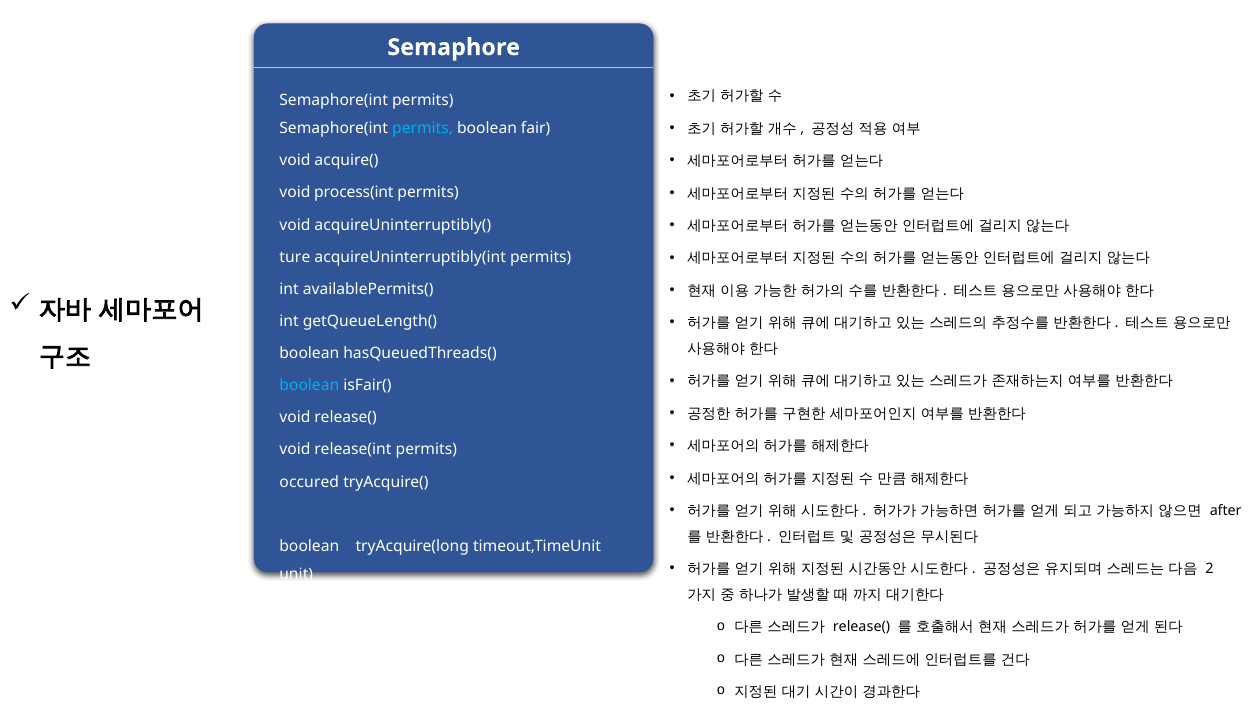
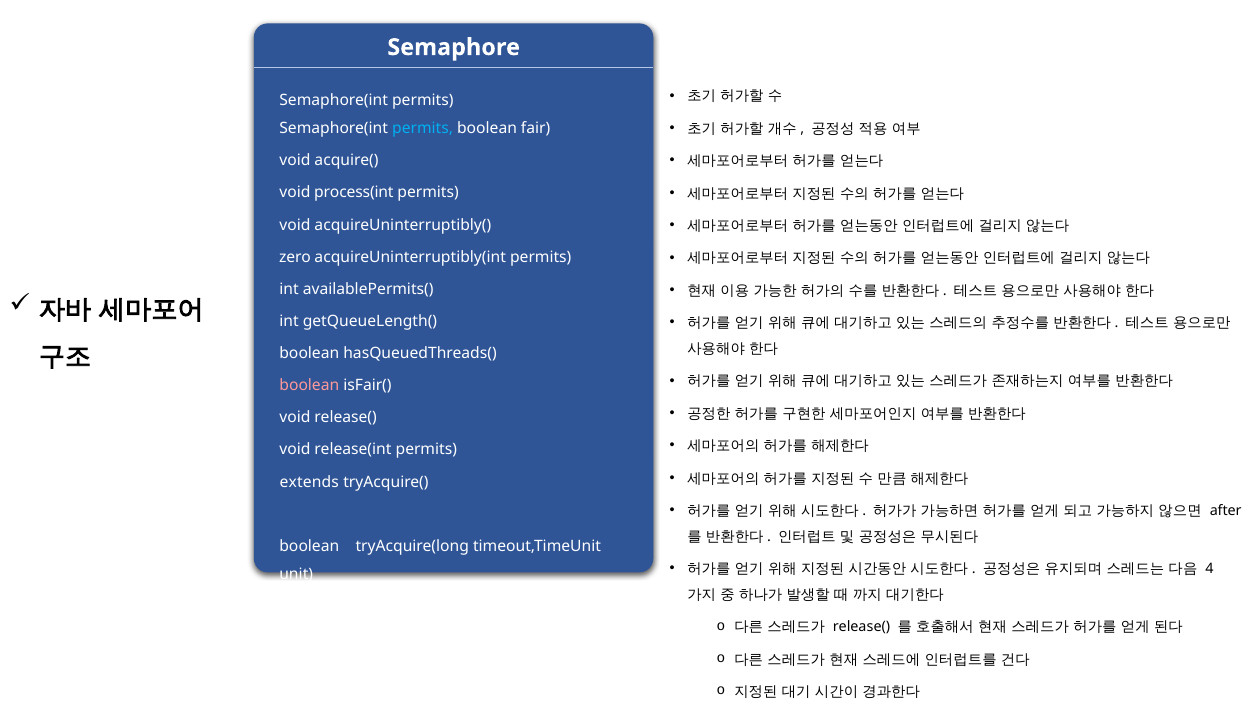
ture: ture -> zero
boolean at (309, 386) colour: light blue -> pink
occured: occured -> extends
2: 2 -> 4
